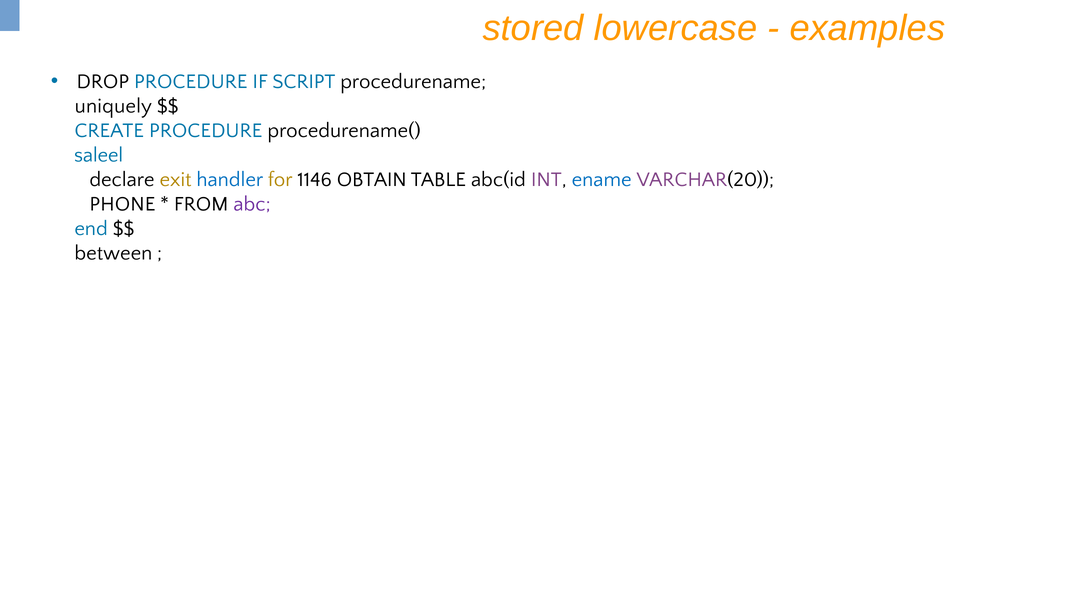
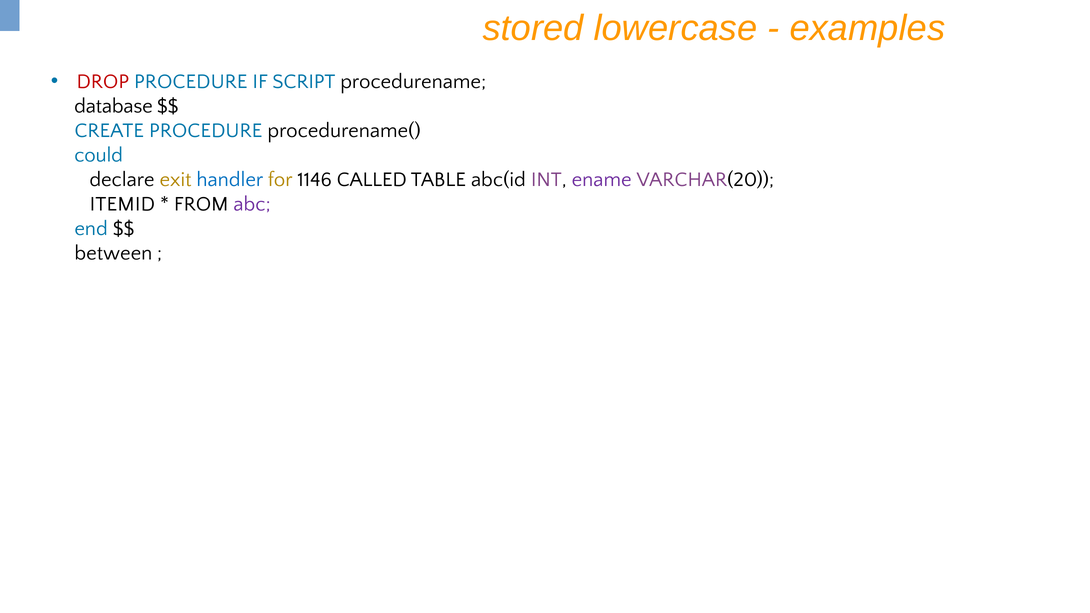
DROP colour: black -> red
uniquely: uniquely -> database
saleel: saleel -> could
OBTAIN: OBTAIN -> CALLED
ename colour: blue -> purple
PHONE: PHONE -> ITEMID
